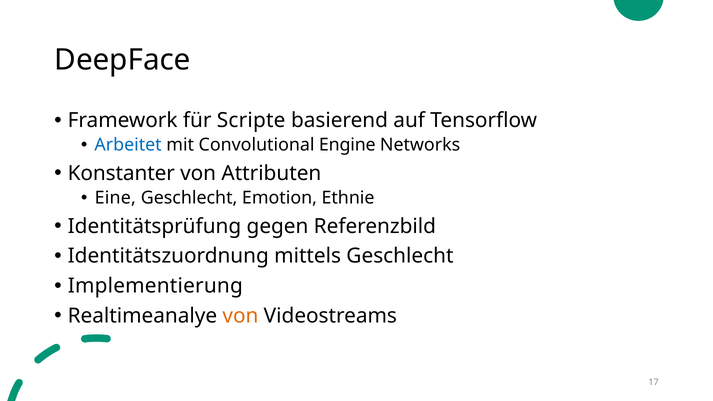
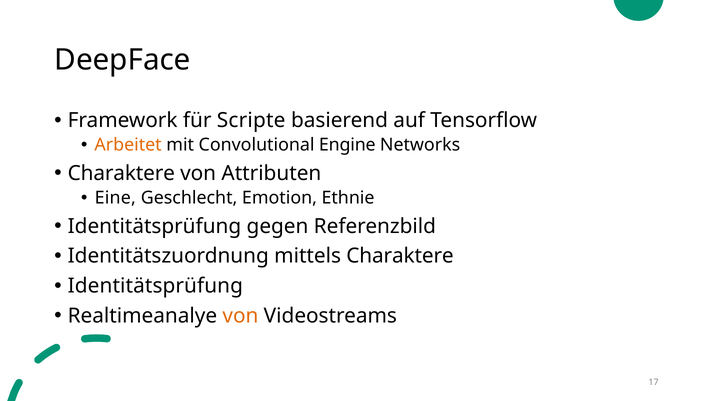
Arbeitet colour: blue -> orange
Konstanter at (121, 173): Konstanter -> Charaktere
mittels Geschlecht: Geschlecht -> Charaktere
Implementierung at (155, 286): Implementierung -> Identitätsprüfung
